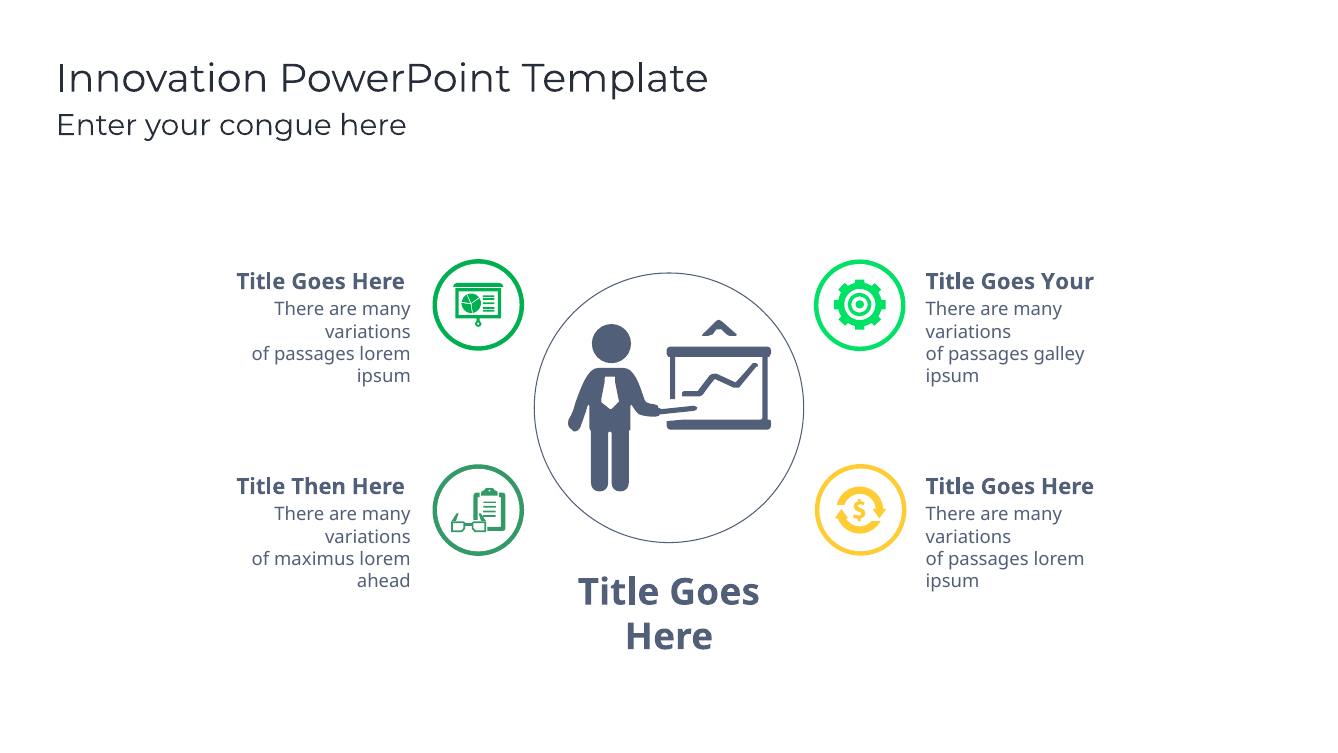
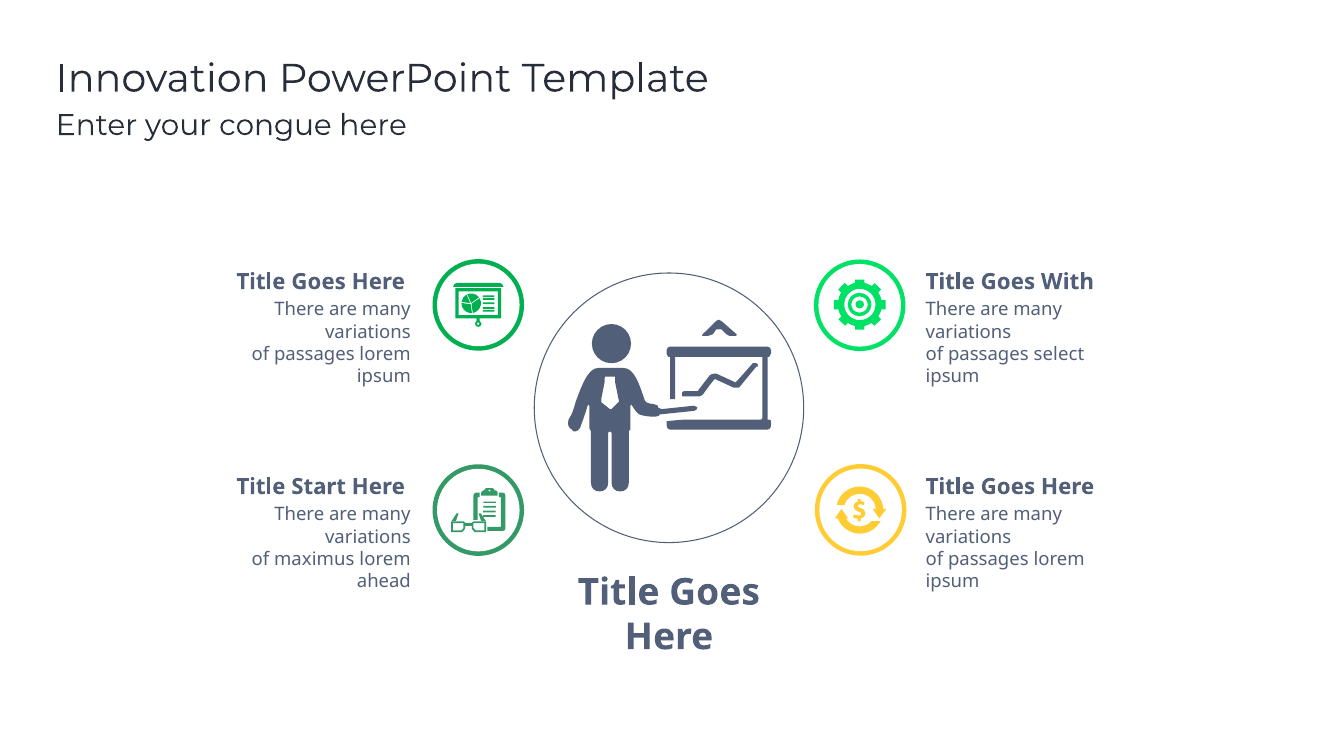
Goes Your: Your -> With
galley: galley -> select
Then: Then -> Start
